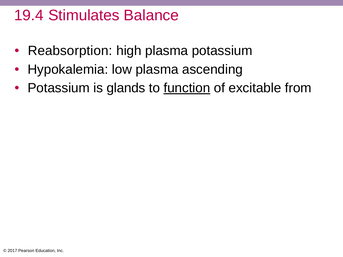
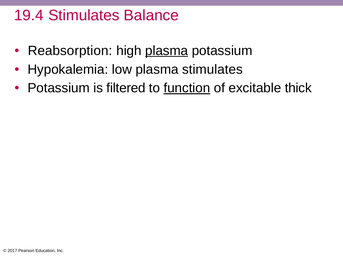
plasma at (167, 51) underline: none -> present
plasma ascending: ascending -> stimulates
glands: glands -> filtered
from: from -> thick
